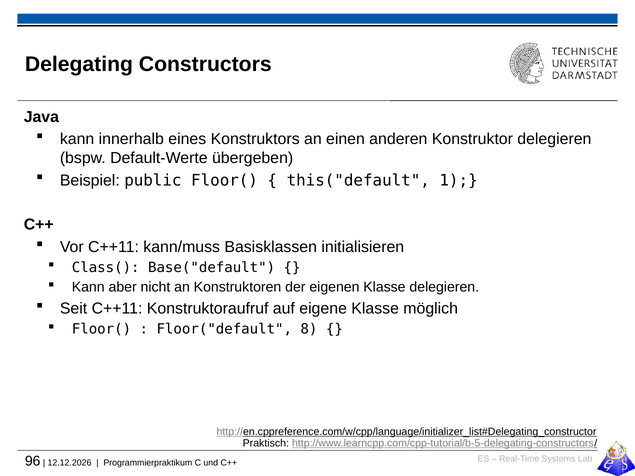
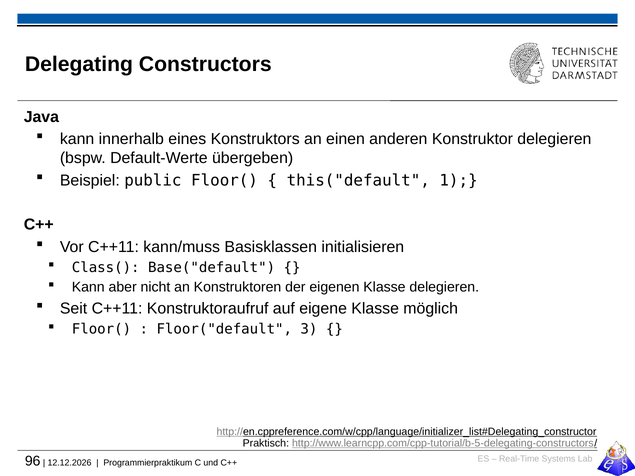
8: 8 -> 3
